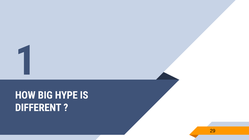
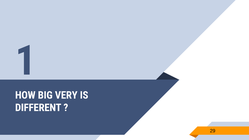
HYPE: HYPE -> VERY
